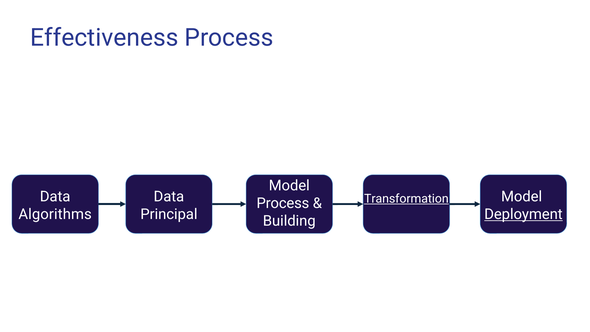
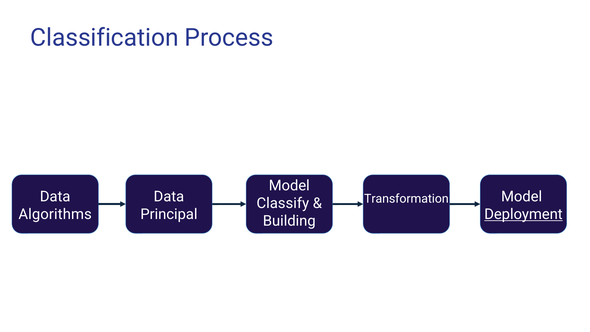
Effectiveness: Effectiveness -> Classification
Transformation underline: present -> none
Process at (283, 203): Process -> Classify
